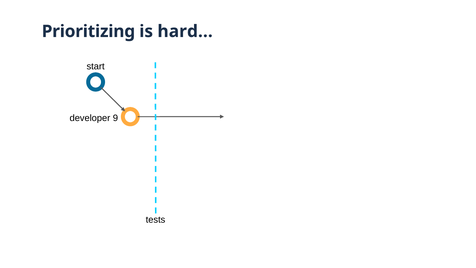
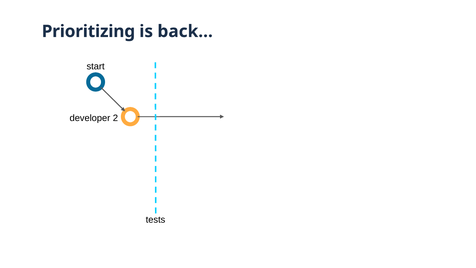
hard: hard -> back
9: 9 -> 2
